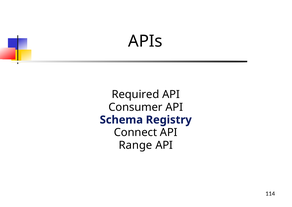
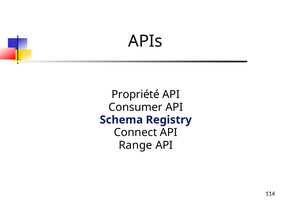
Required: Required -> Propriété
